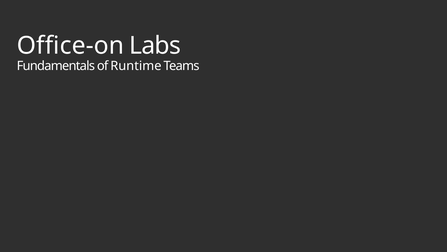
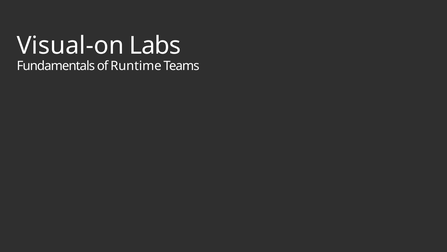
Office-on: Office-on -> Visual-on
